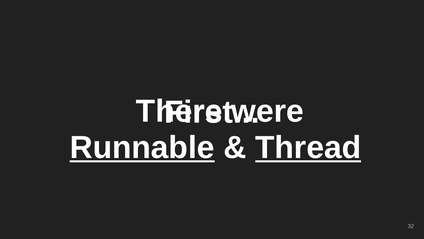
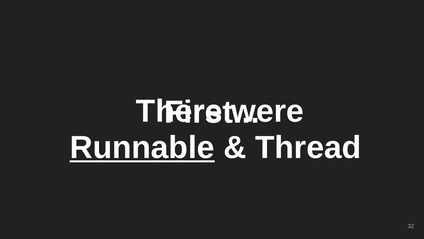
Thread underline: present -> none
